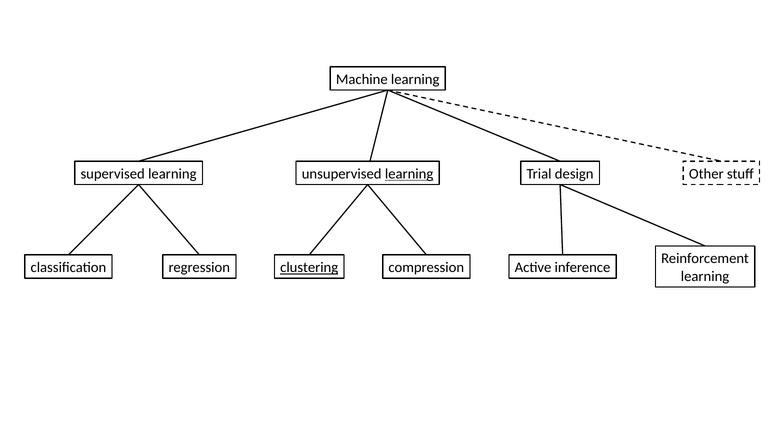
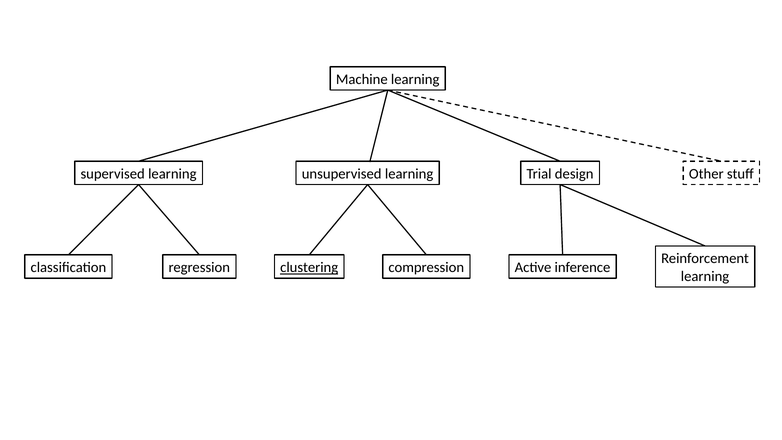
learning at (409, 174) underline: present -> none
